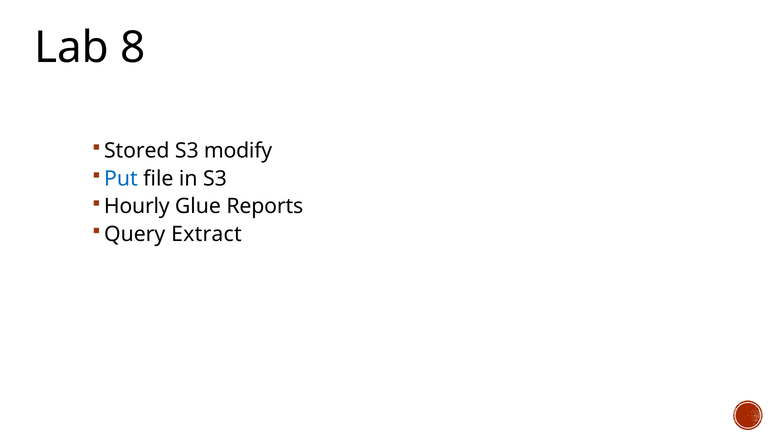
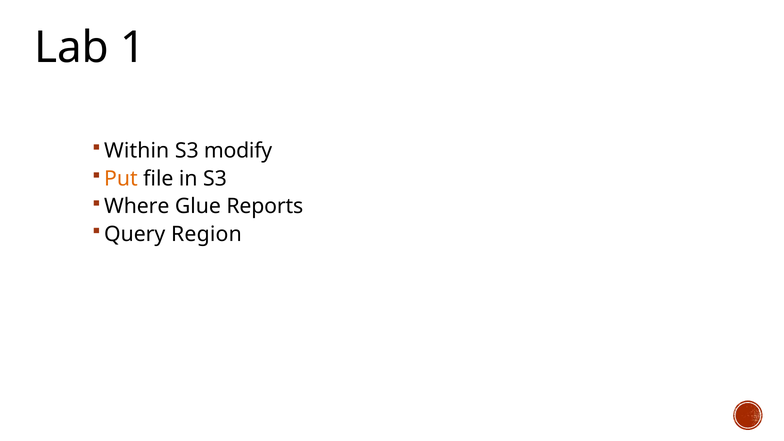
8: 8 -> 1
Stored: Stored -> Within
Put colour: blue -> orange
Hourly: Hourly -> Where
Extract: Extract -> Region
